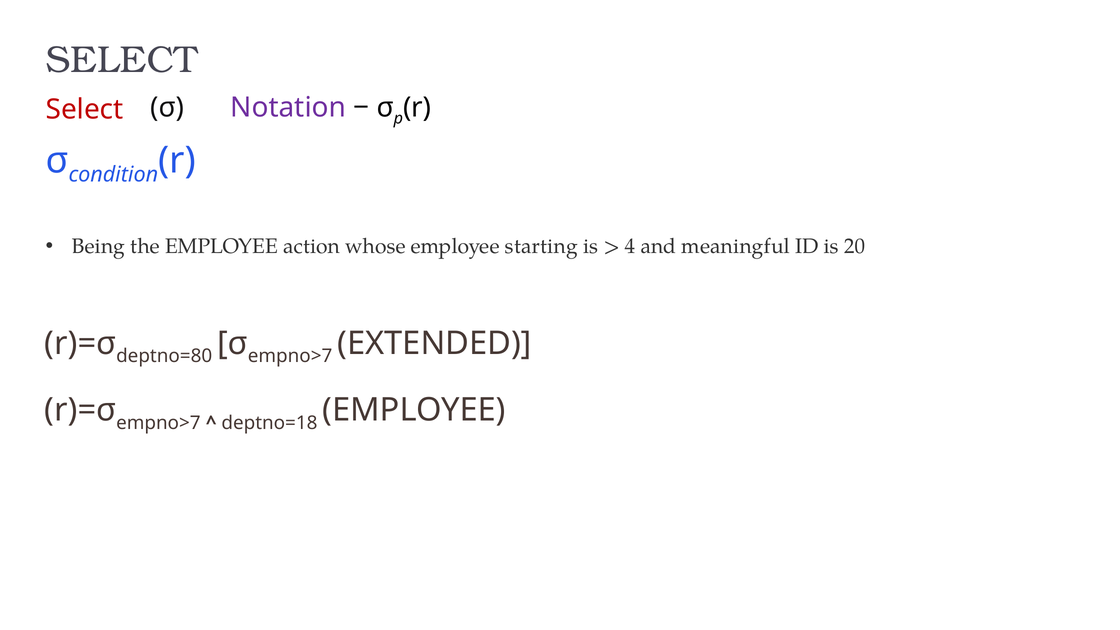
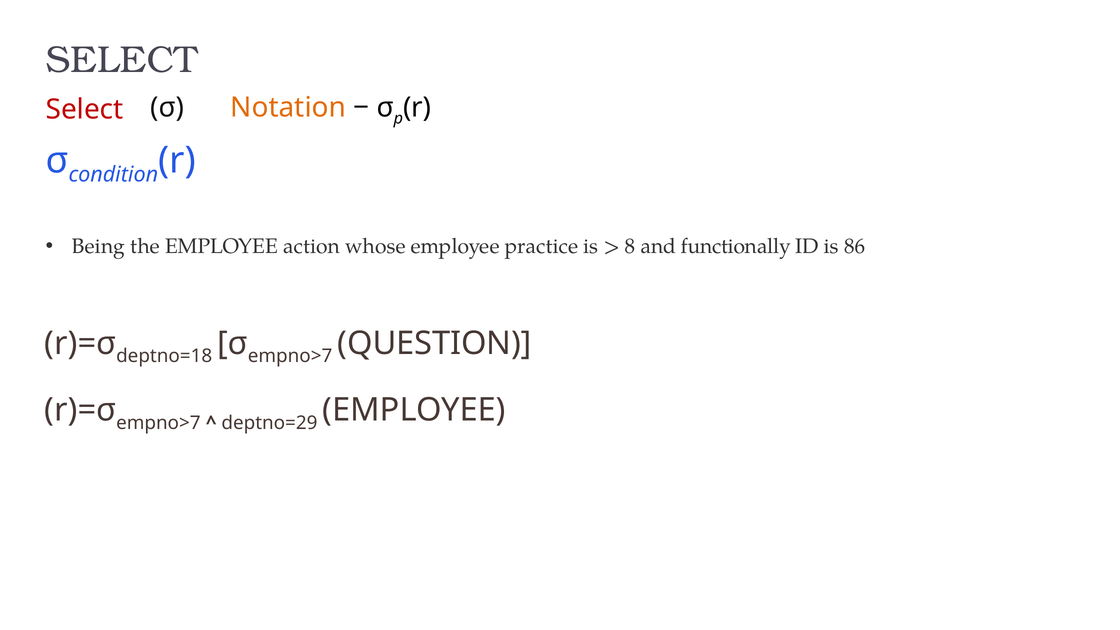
Notation colour: purple -> orange
starting: starting -> practice
4: 4 -> 8
meaningful: meaningful -> functionally
20: 20 -> 86
deptno=80: deptno=80 -> deptno=18
EXTENDED: EXTENDED -> QUESTION
deptno=18: deptno=18 -> deptno=29
